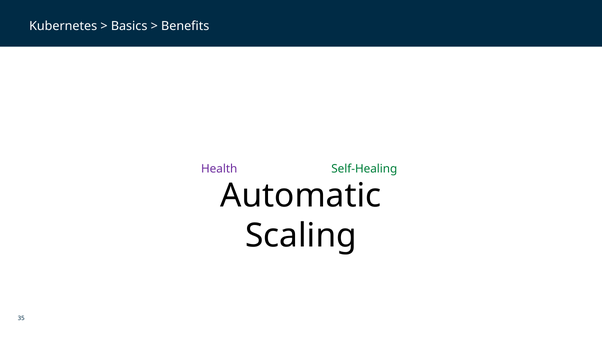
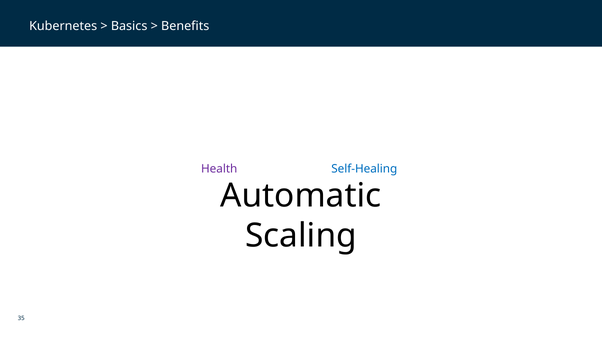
Self-Healing colour: green -> blue
